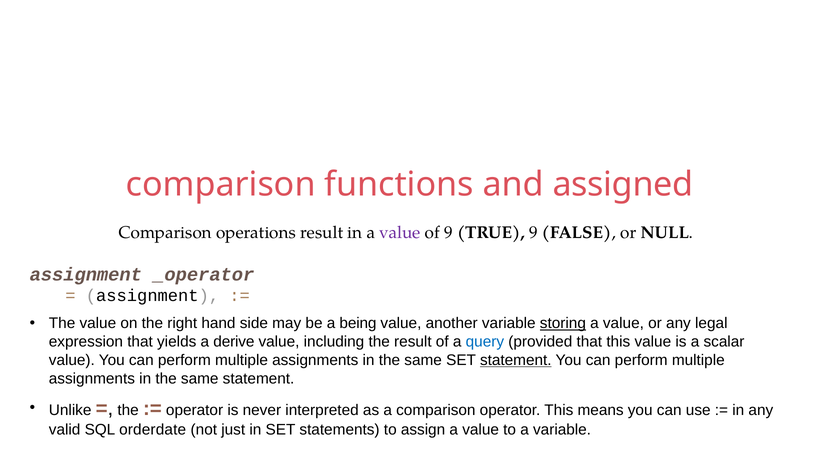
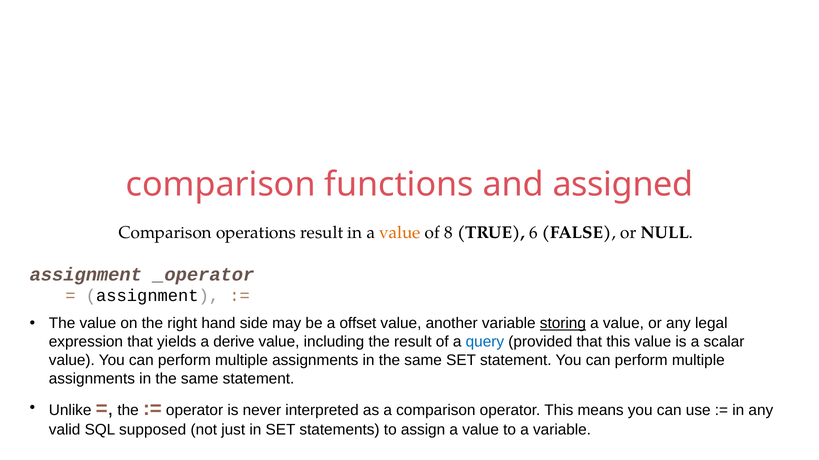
value at (400, 233) colour: purple -> orange
of 9: 9 -> 8
TRUE 9: 9 -> 6
being: being -> offset
statement at (516, 361) underline: present -> none
orderdate: orderdate -> supposed
